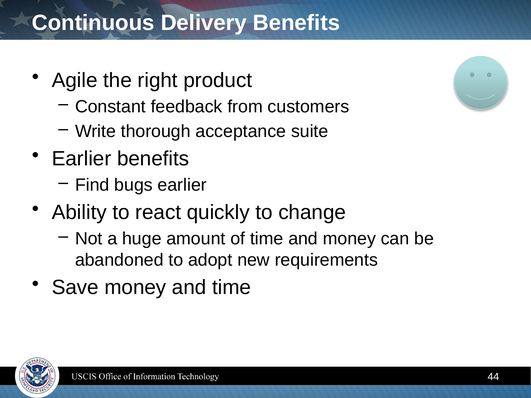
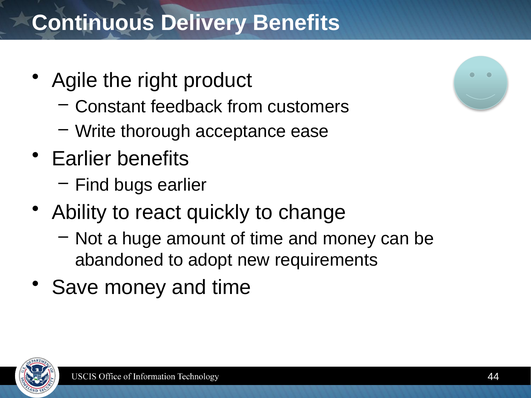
suite: suite -> ease
